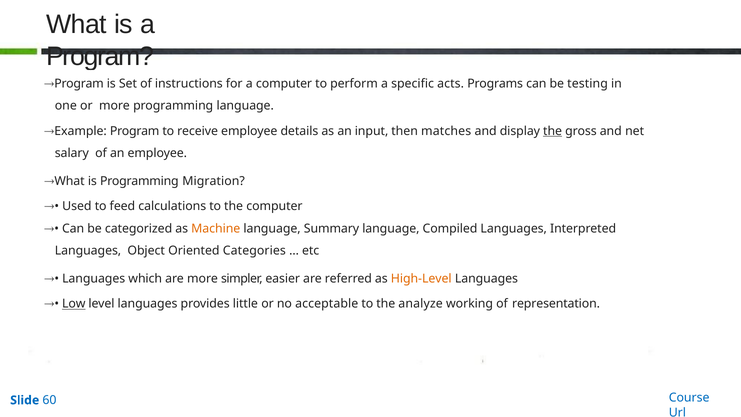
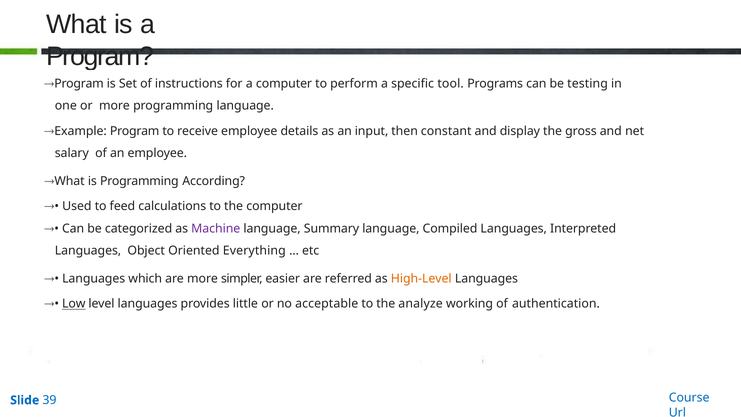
acts: acts -> tool
matches: matches -> constant
the at (553, 131) underline: present -> none
Migration: Migration -> According
Machine colour: orange -> purple
Categories: Categories -> Everything
representation: representation -> authentication
60: 60 -> 39
